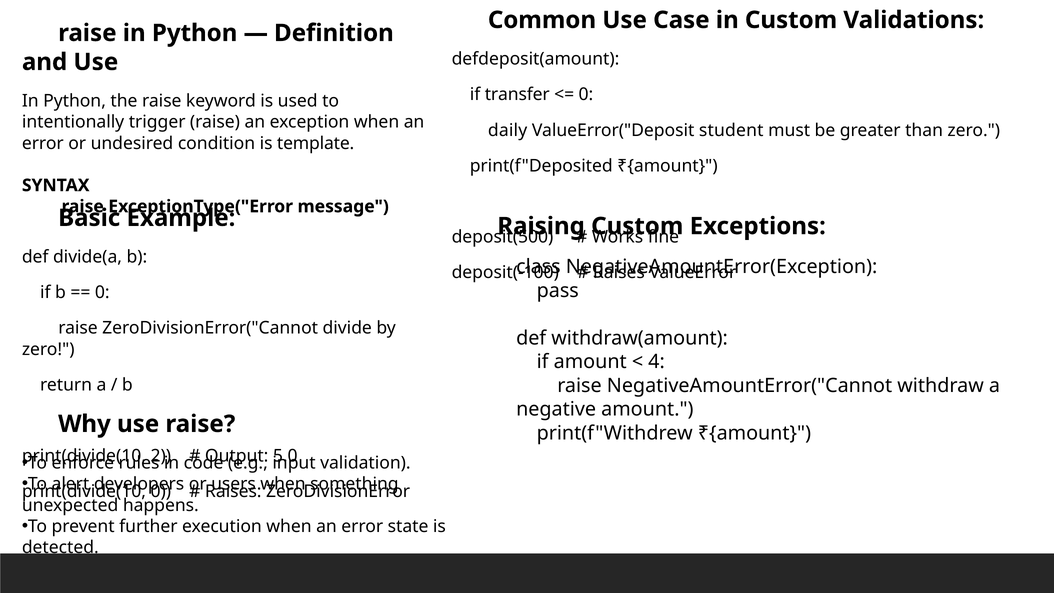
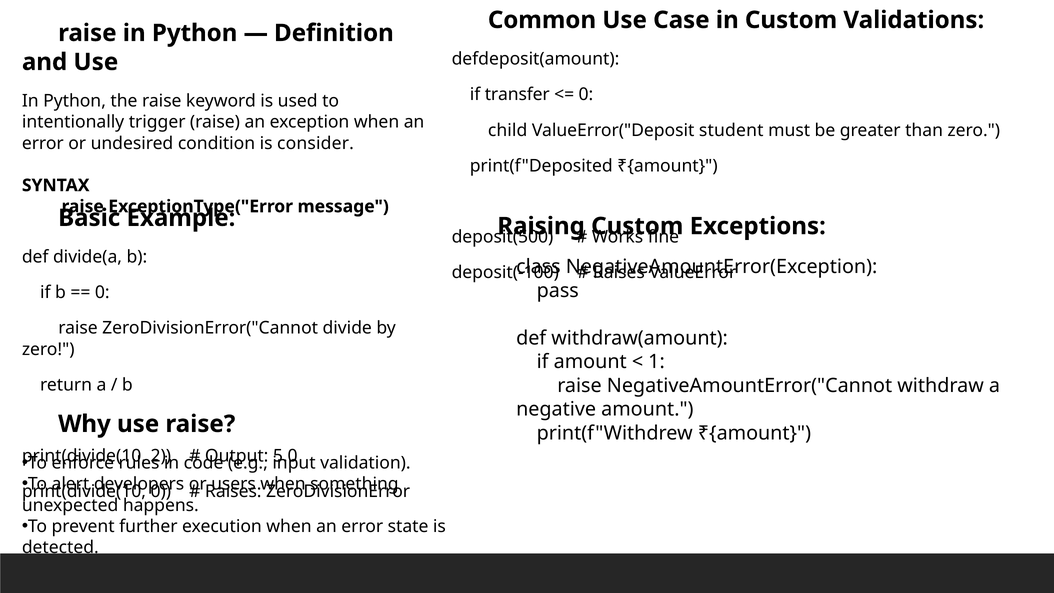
daily: daily -> child
template: template -> consider
4: 4 -> 1
